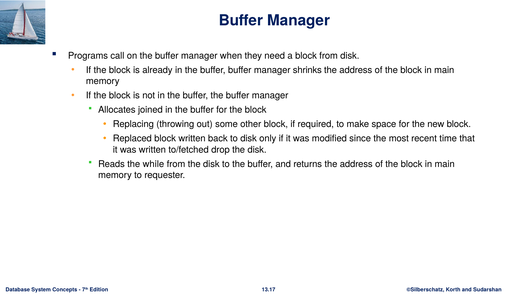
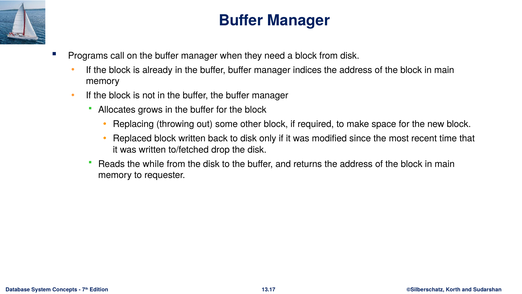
shrinks: shrinks -> indices
joined: joined -> grows
